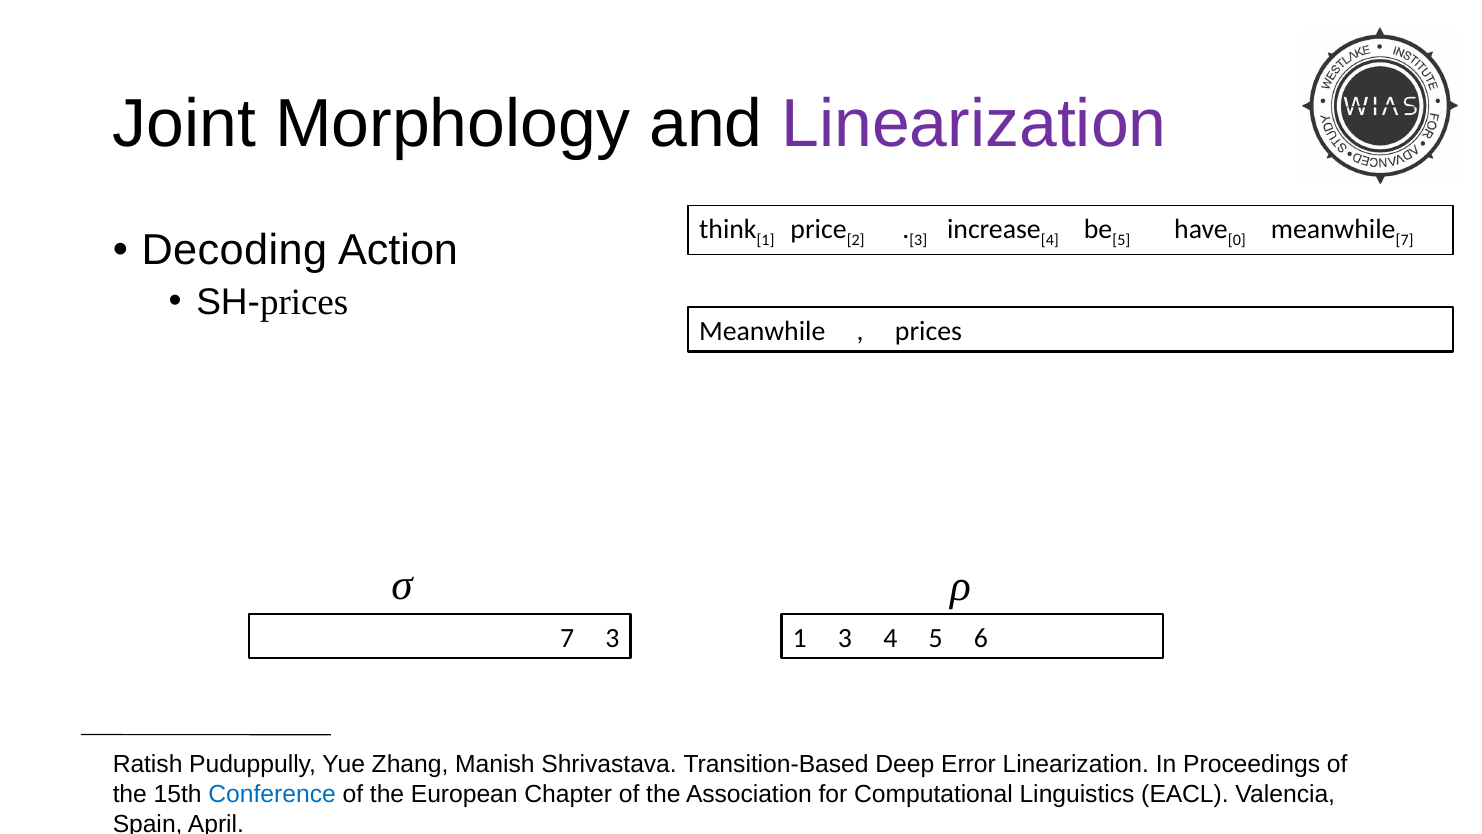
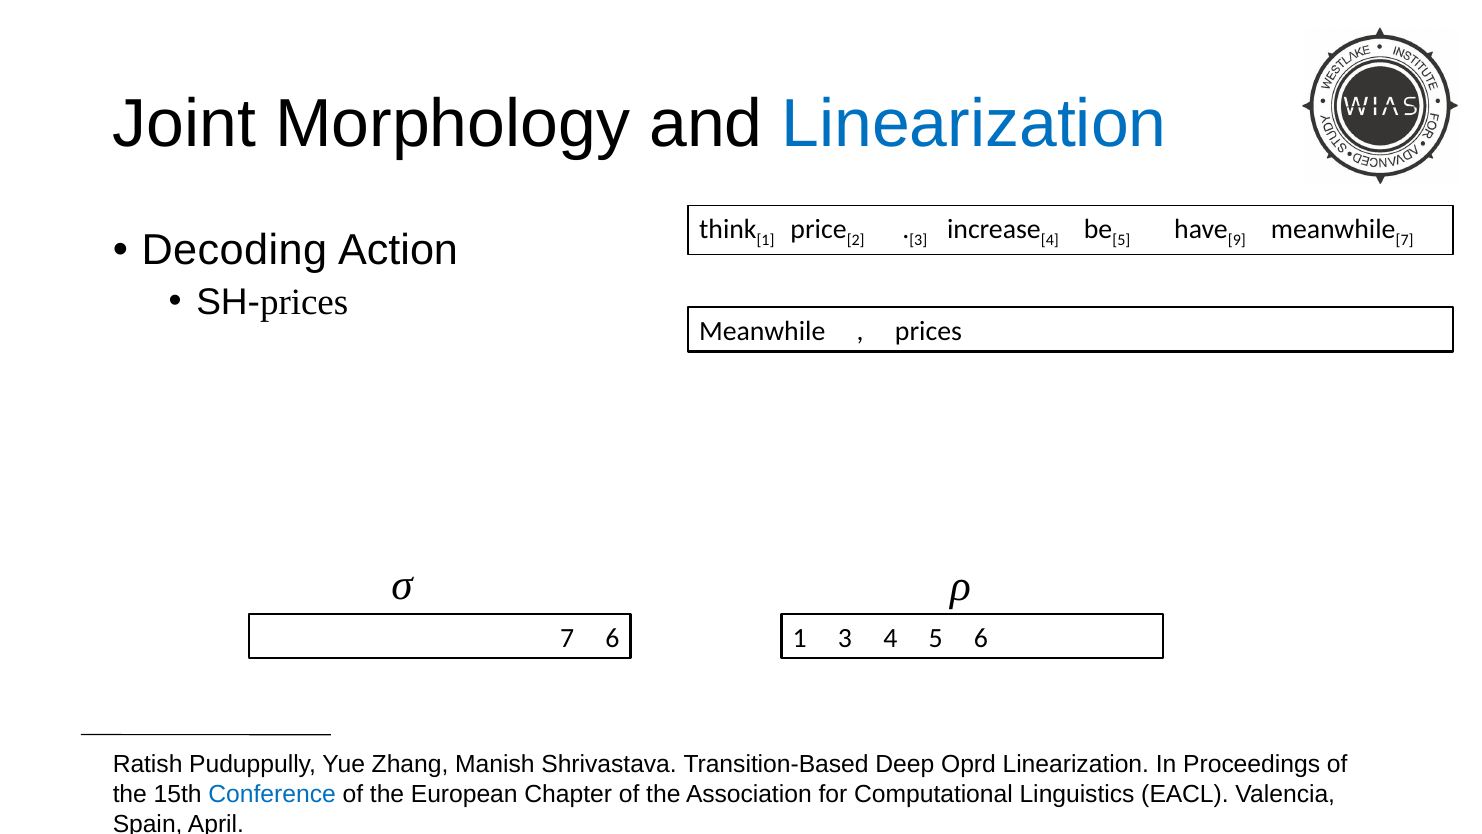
Linearization at (974, 124) colour: purple -> blue
0: 0 -> 9
7 3: 3 -> 6
Error: Error -> Oprd
